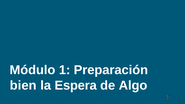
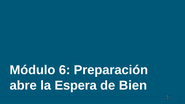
1: 1 -> 6
bien: bien -> abre
Algo: Algo -> Bien
